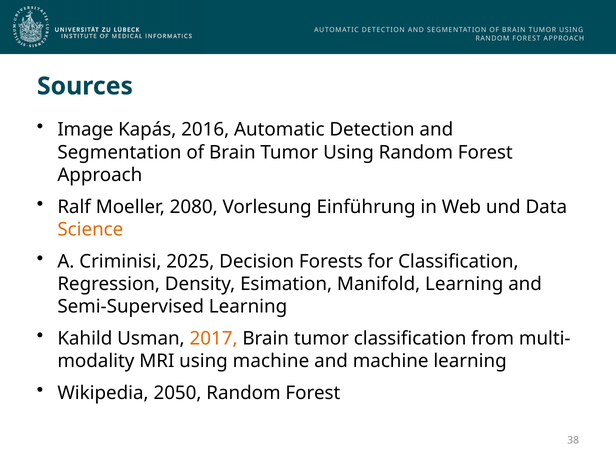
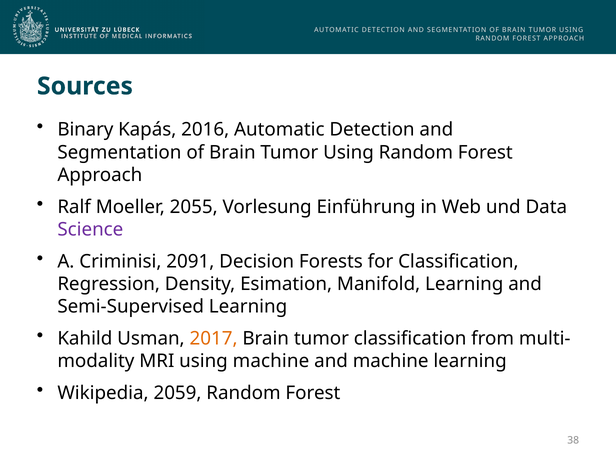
Image: Image -> Binary
2080: 2080 -> 2055
Science colour: orange -> purple
2025: 2025 -> 2091
2050: 2050 -> 2059
